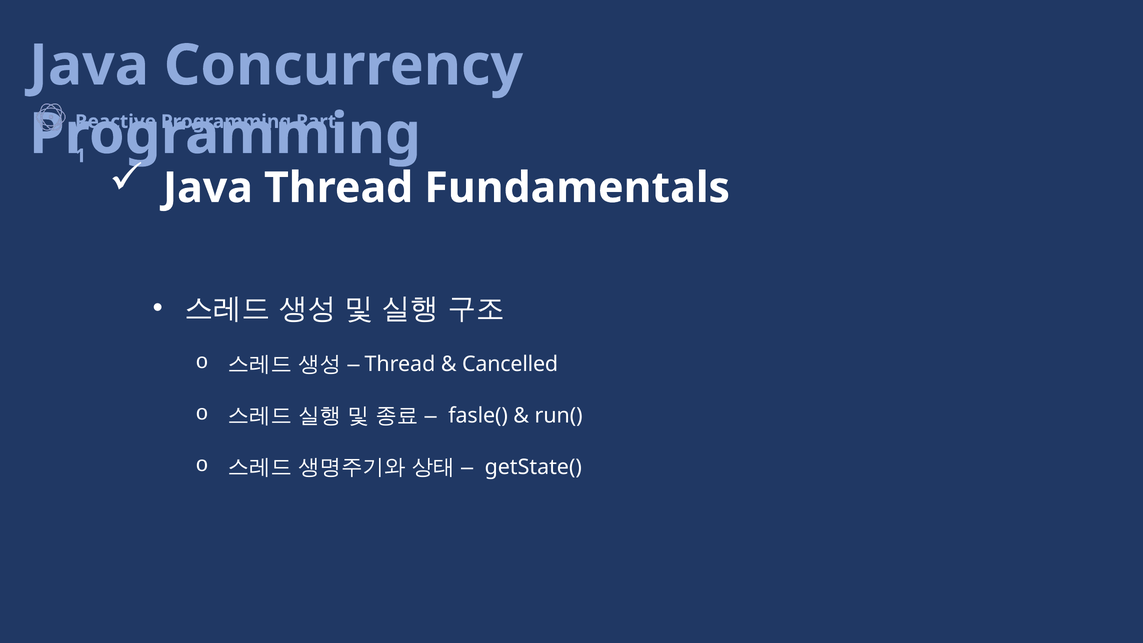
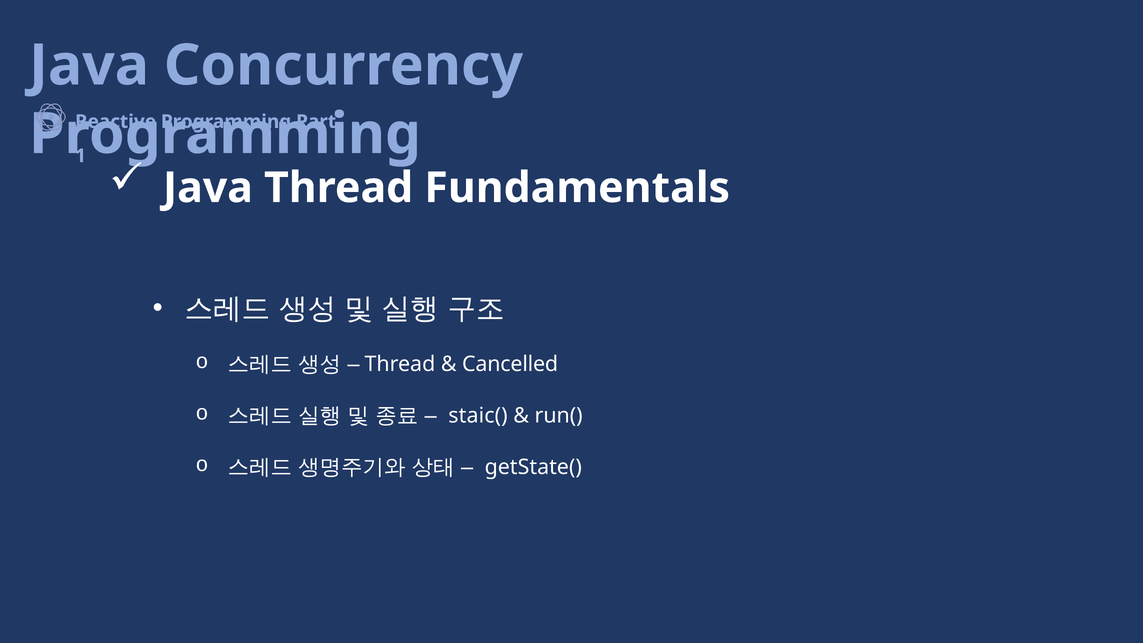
fasle(: fasle( -> staic(
